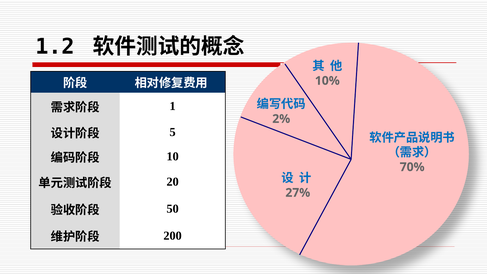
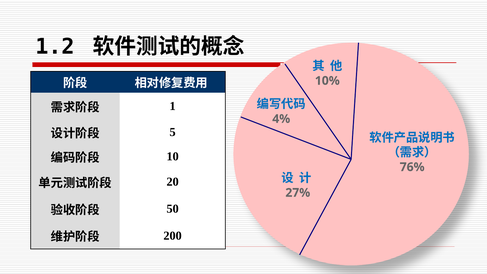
2%: 2% -> 4%
70%: 70% -> 76%
